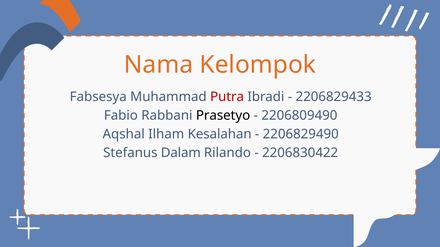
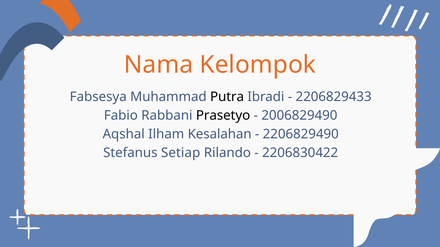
Putra colour: red -> black
2206809490: 2206809490 -> 2006829490
Dalam: Dalam -> Setiap
